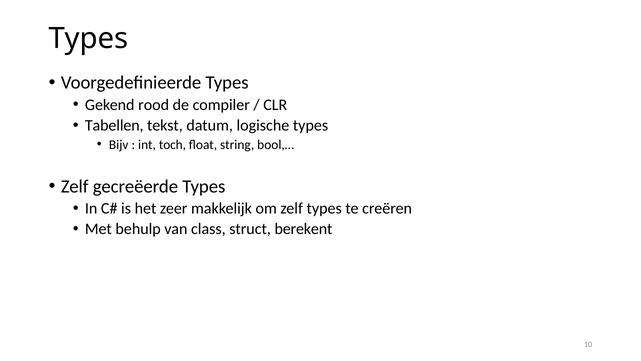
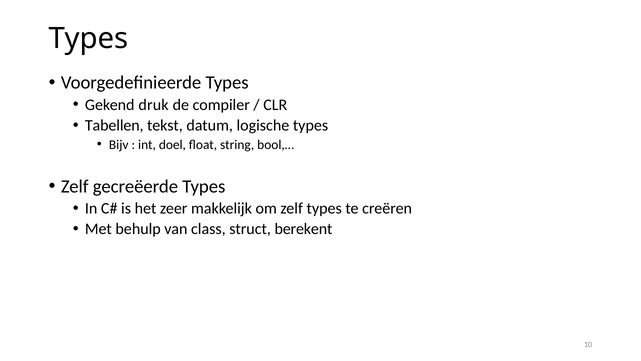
rood: rood -> druk
toch: toch -> doel
